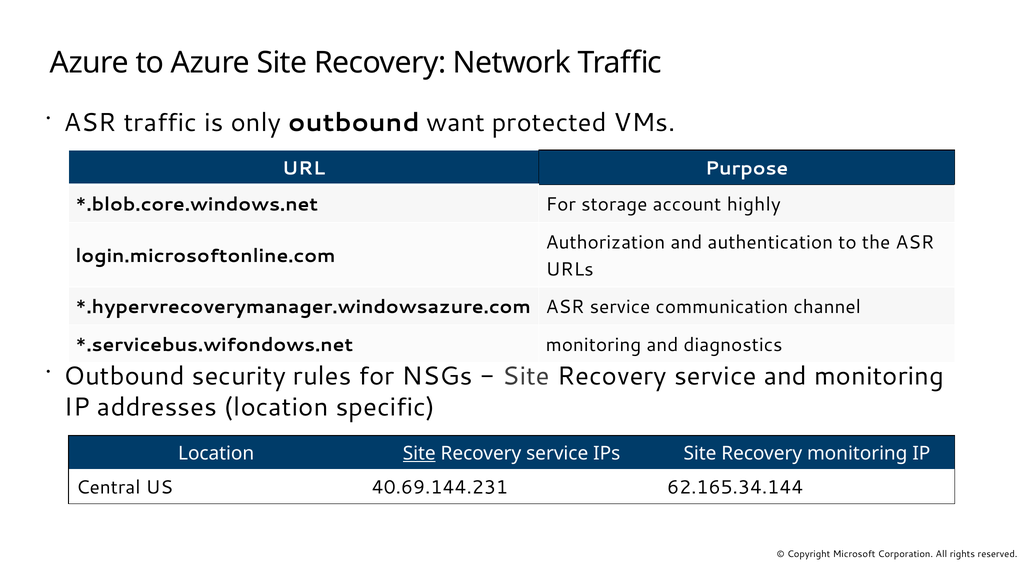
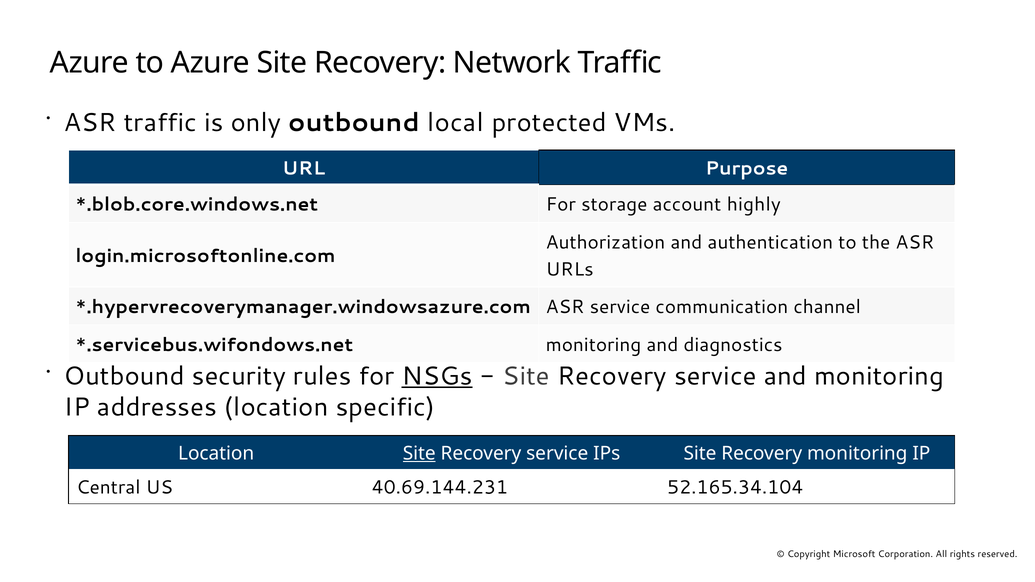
want: want -> local
NSGs underline: none -> present
62.165.34.144: 62.165.34.144 -> 52.165.34.104
